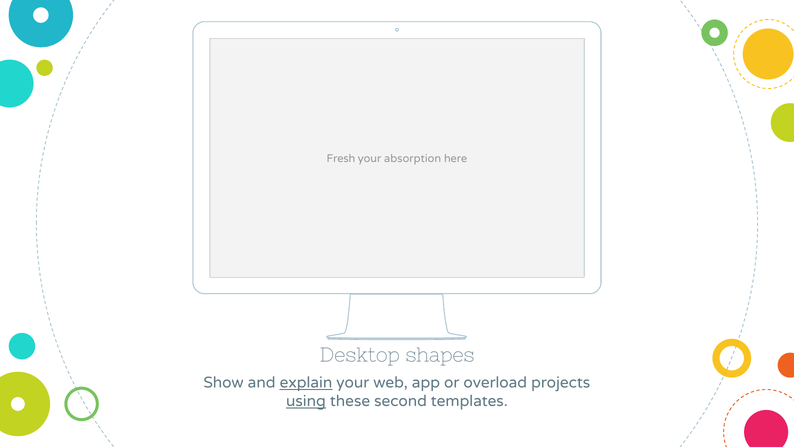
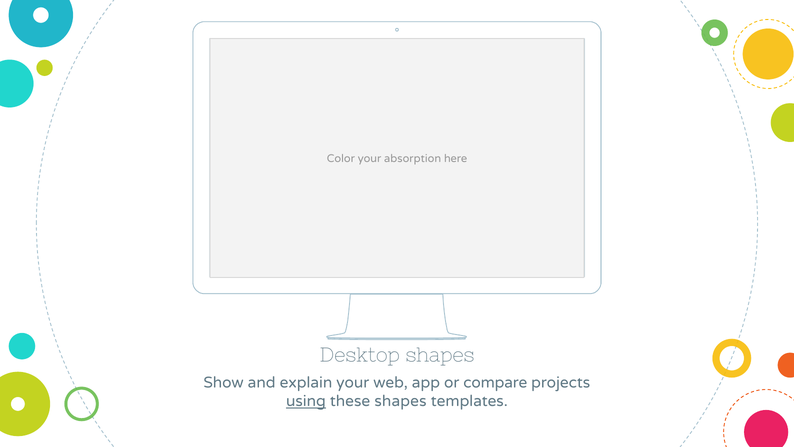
Fresh: Fresh -> Color
explain underline: present -> none
overload: overload -> compare
these second: second -> shapes
